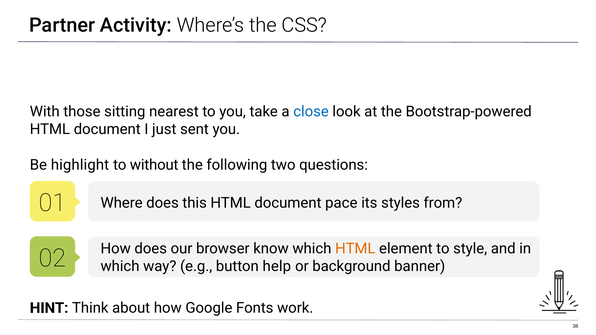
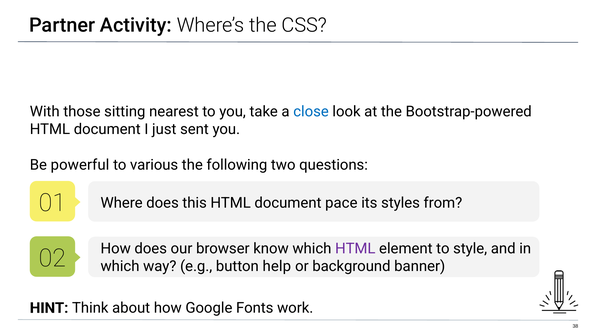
highlight: highlight -> powerful
without: without -> various
HTML at (355, 249) colour: orange -> purple
